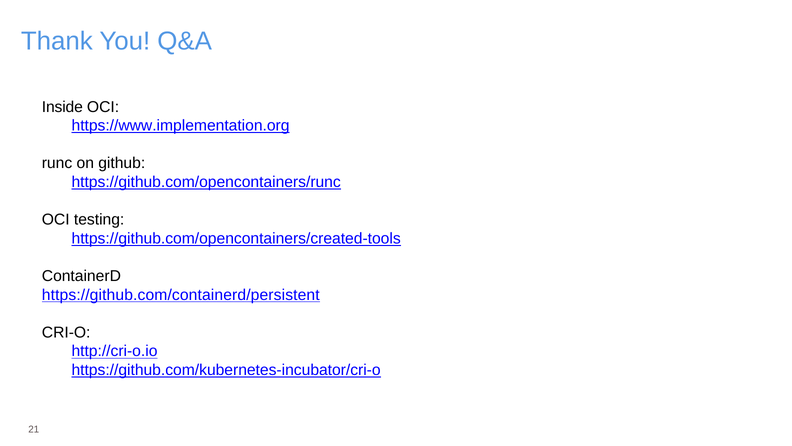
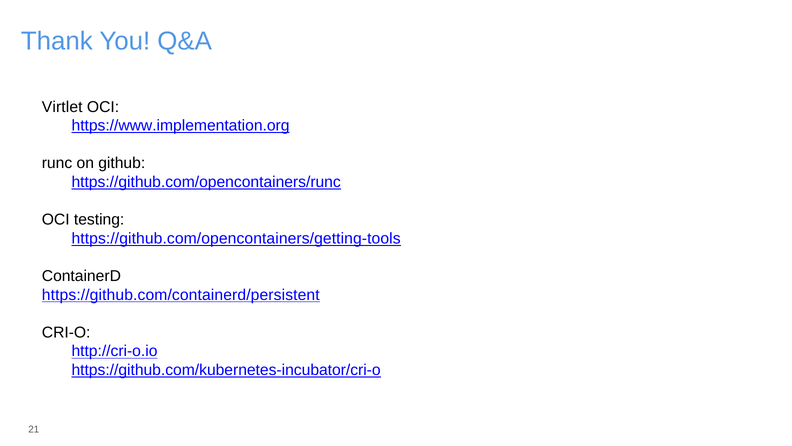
Inside: Inside -> Virtlet
https://github.com/opencontainers/created-tools: https://github.com/opencontainers/created-tools -> https://github.com/opencontainers/getting-tools
